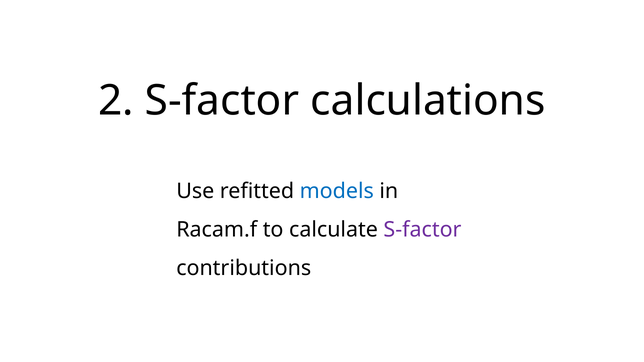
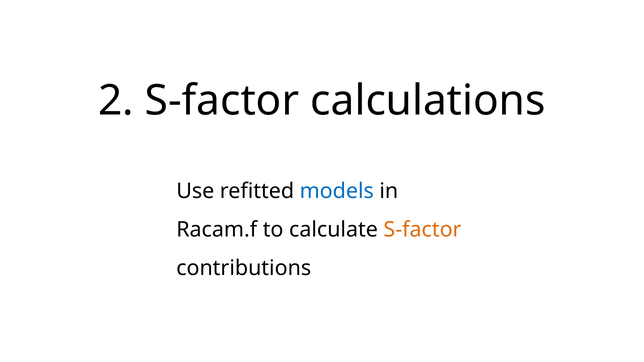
S-factor at (422, 230) colour: purple -> orange
